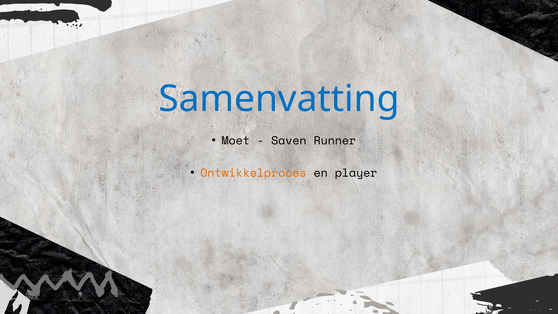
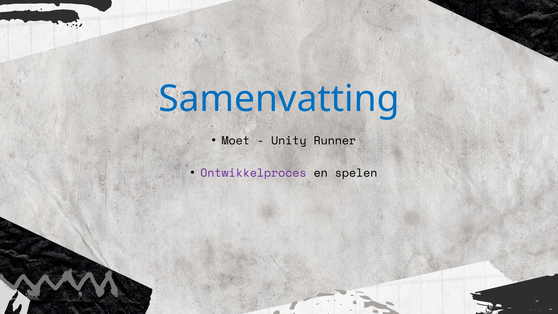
Saven: Saven -> Unity
Ontwikkelproces colour: orange -> purple
player: player -> spelen
